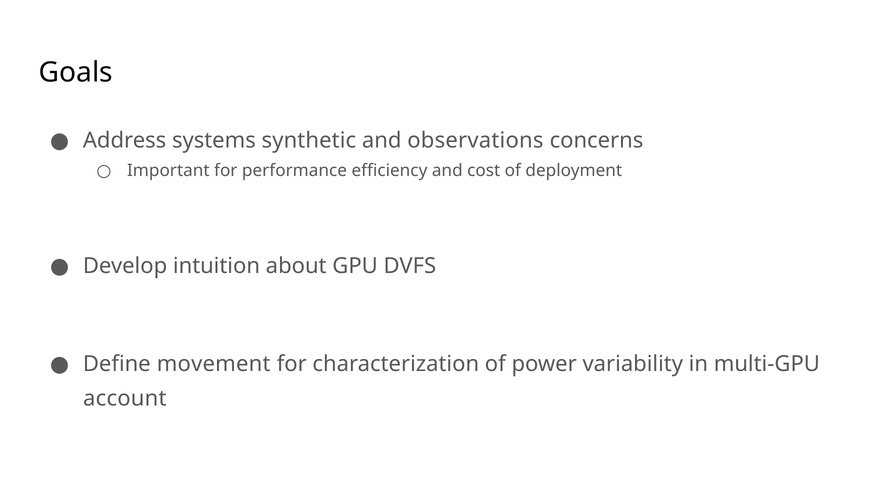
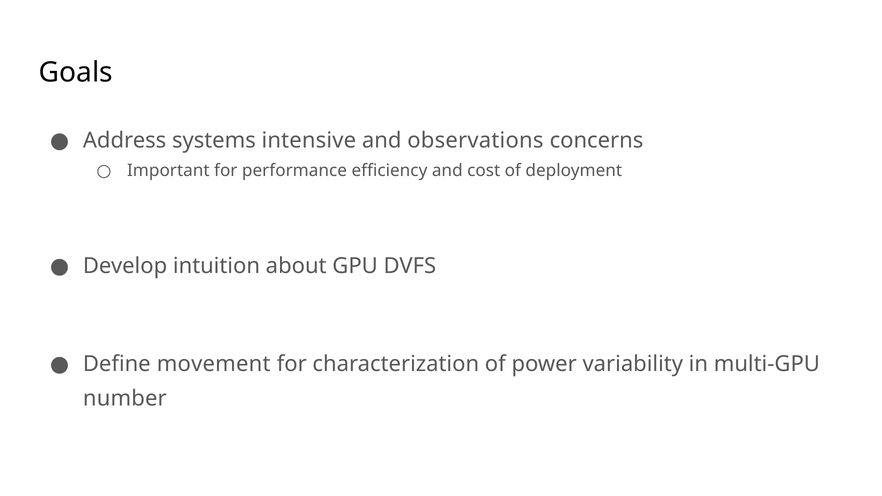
synthetic: synthetic -> intensive
account: account -> number
